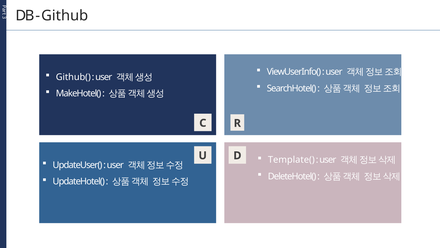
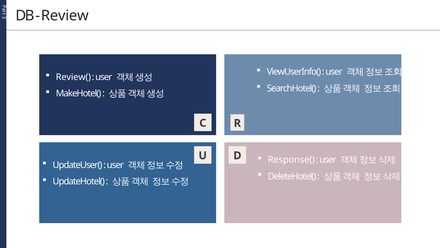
Github: Github -> Review
Github(: Github( -> Review(
Template(: Template( -> Response(
